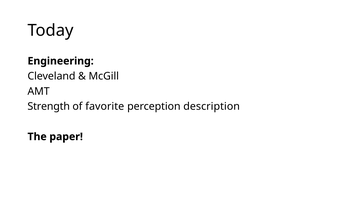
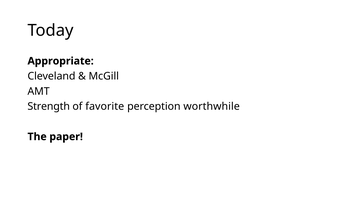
Engineering: Engineering -> Appropriate
description: description -> worthwhile
